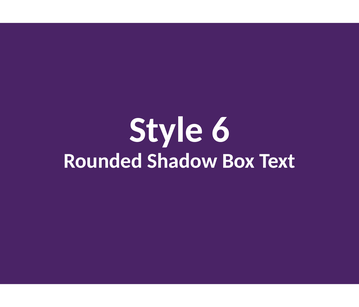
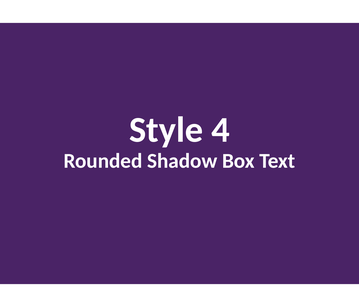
6: 6 -> 4
